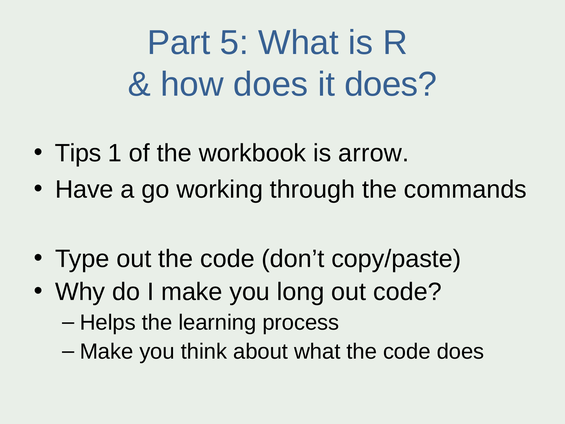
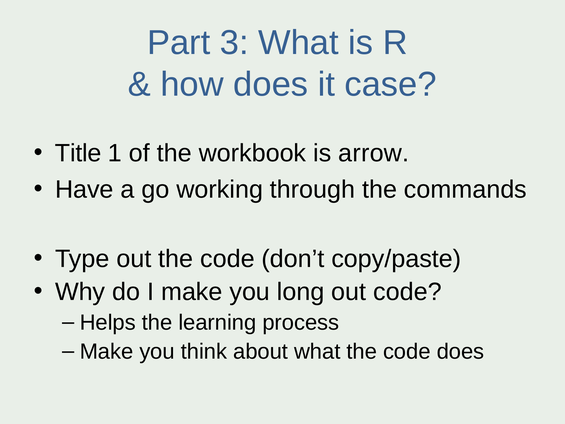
5: 5 -> 3
it does: does -> case
Tips: Tips -> Title
